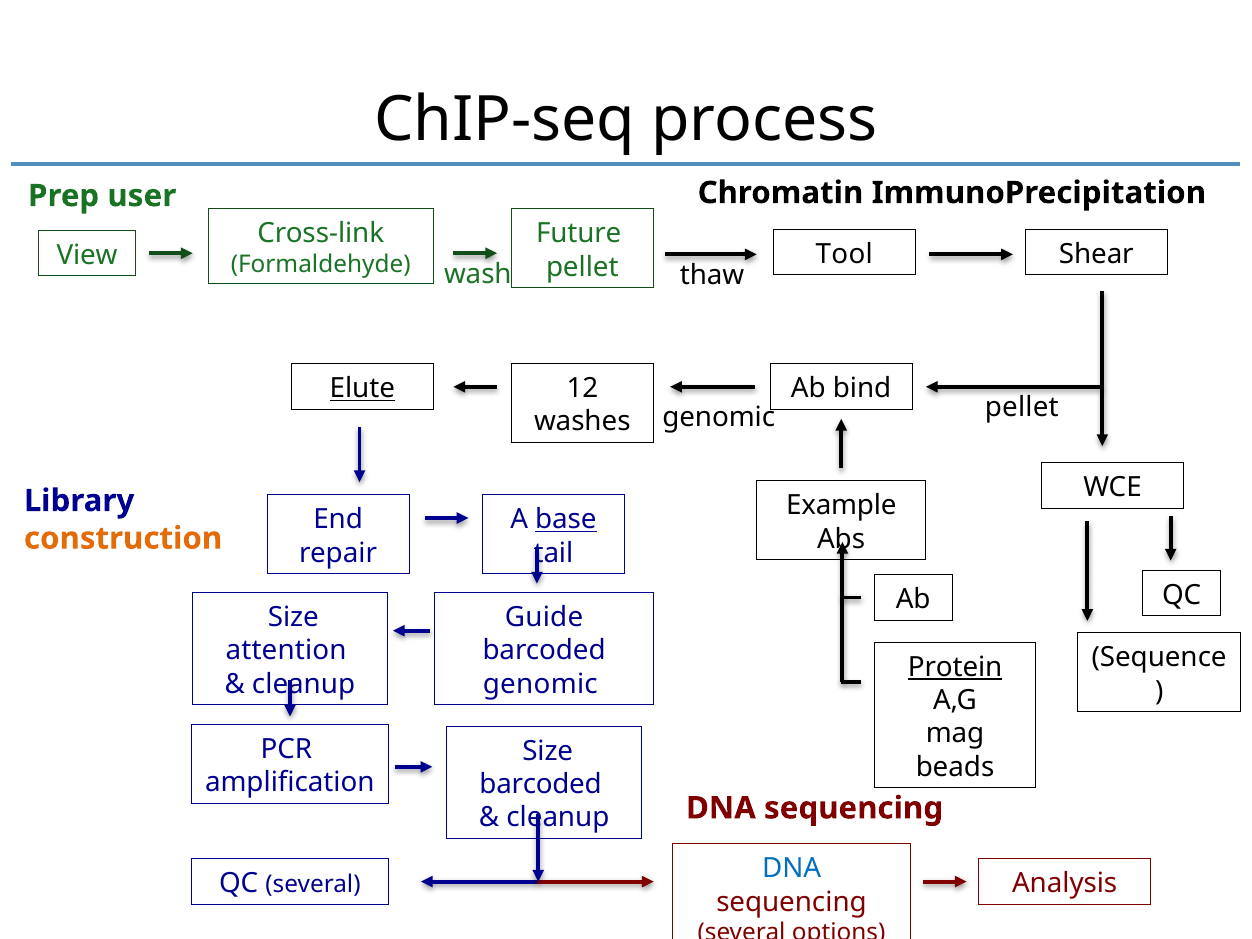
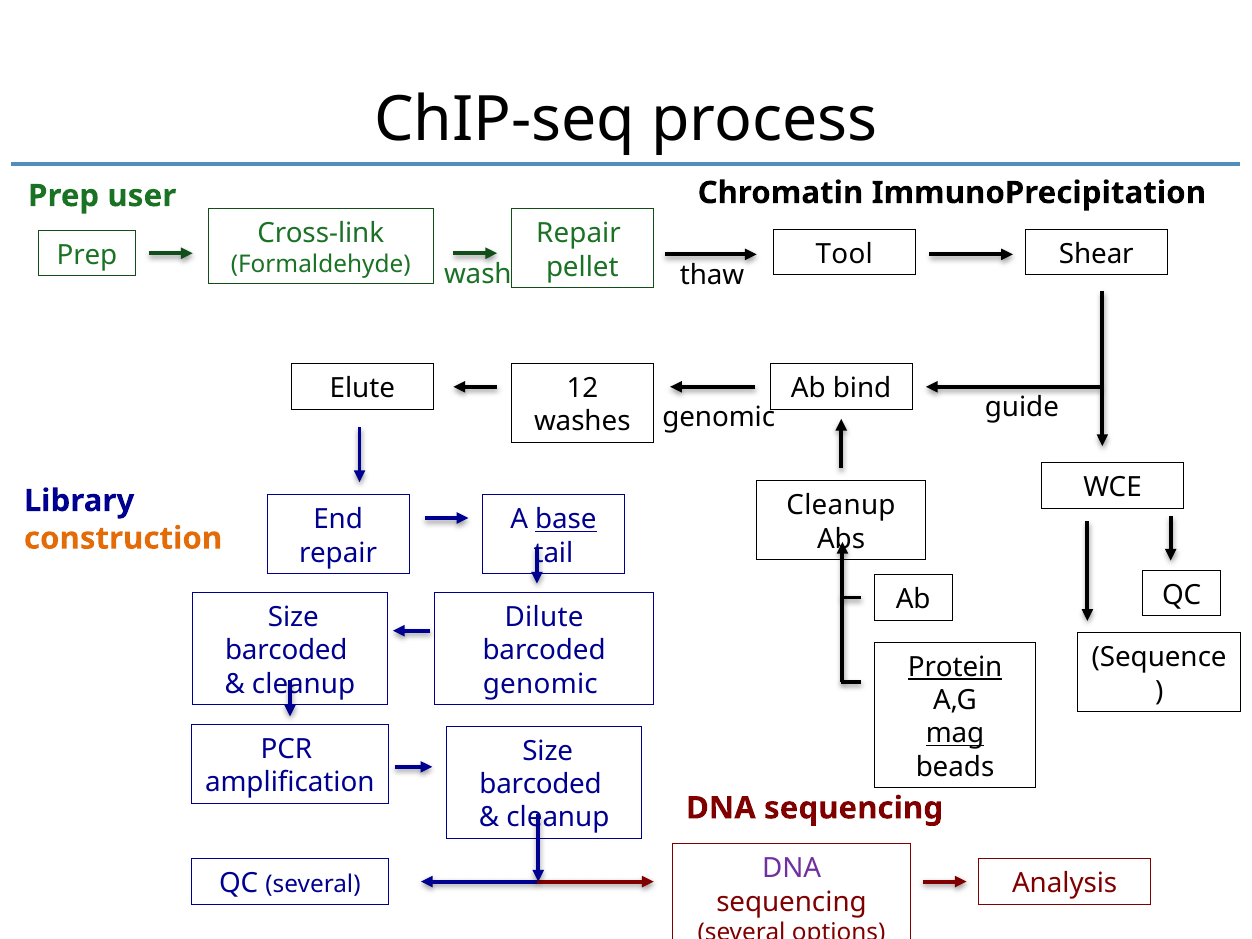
Future at (579, 234): Future -> Repair
View at (87, 255): View -> Prep
Elute underline: present -> none
pellet at (1022, 407): pellet -> guide
Example at (841, 505): Example -> Cleanup
Guide: Guide -> Dilute
attention at (286, 651): attention -> barcoded
mag underline: none -> present
DNA at (792, 868) colour: blue -> purple
